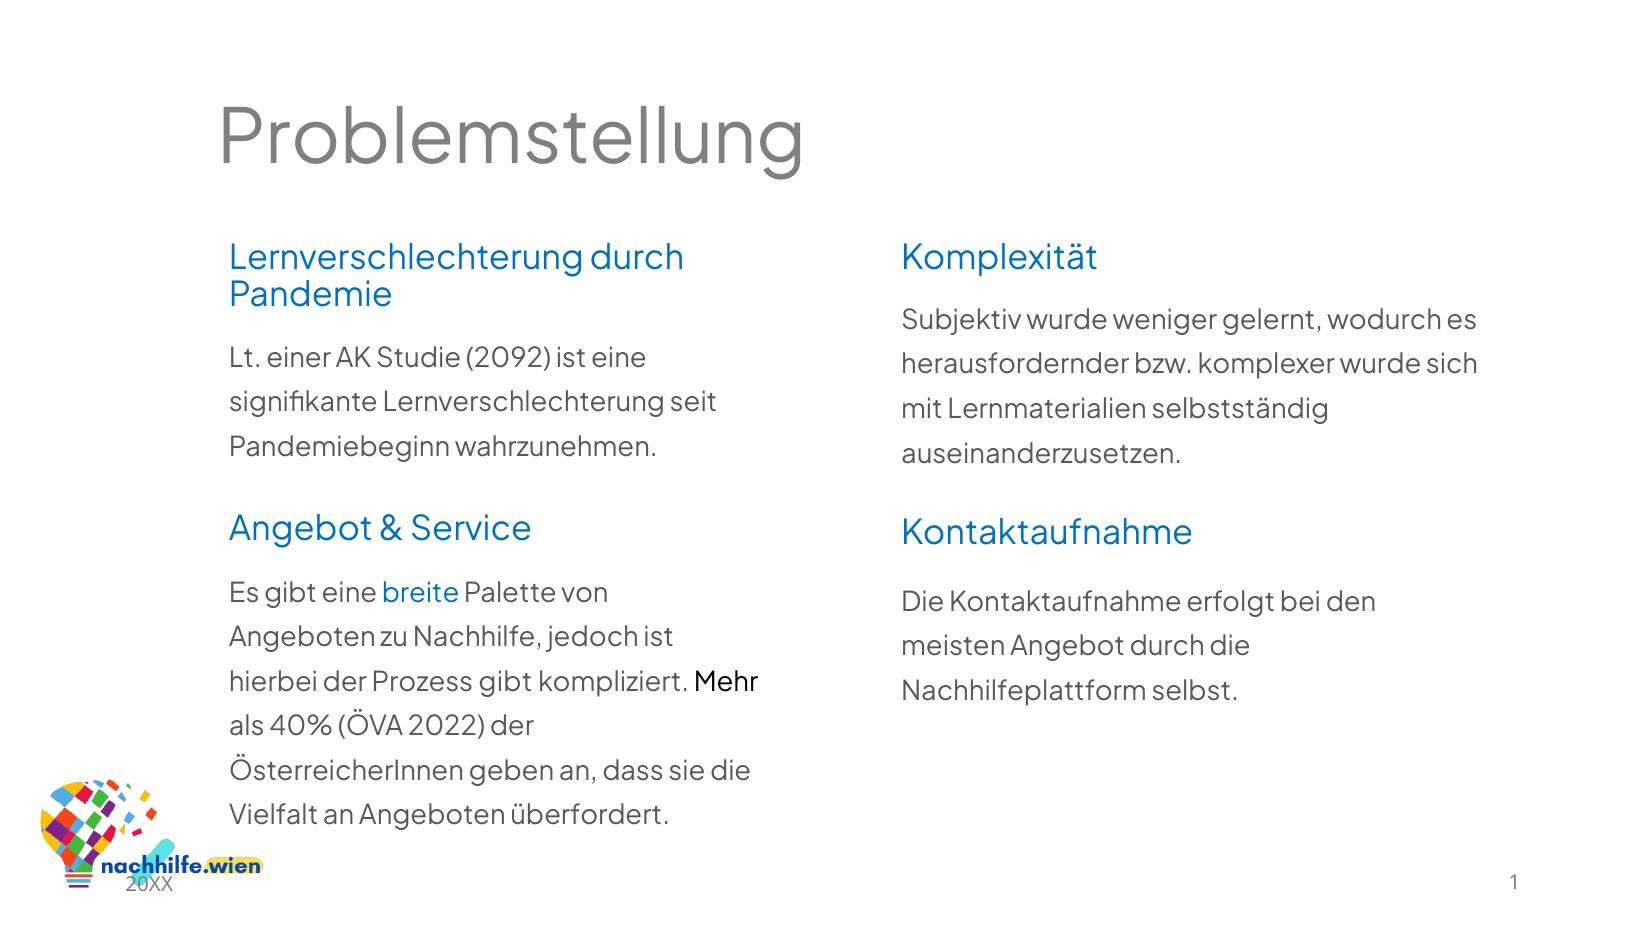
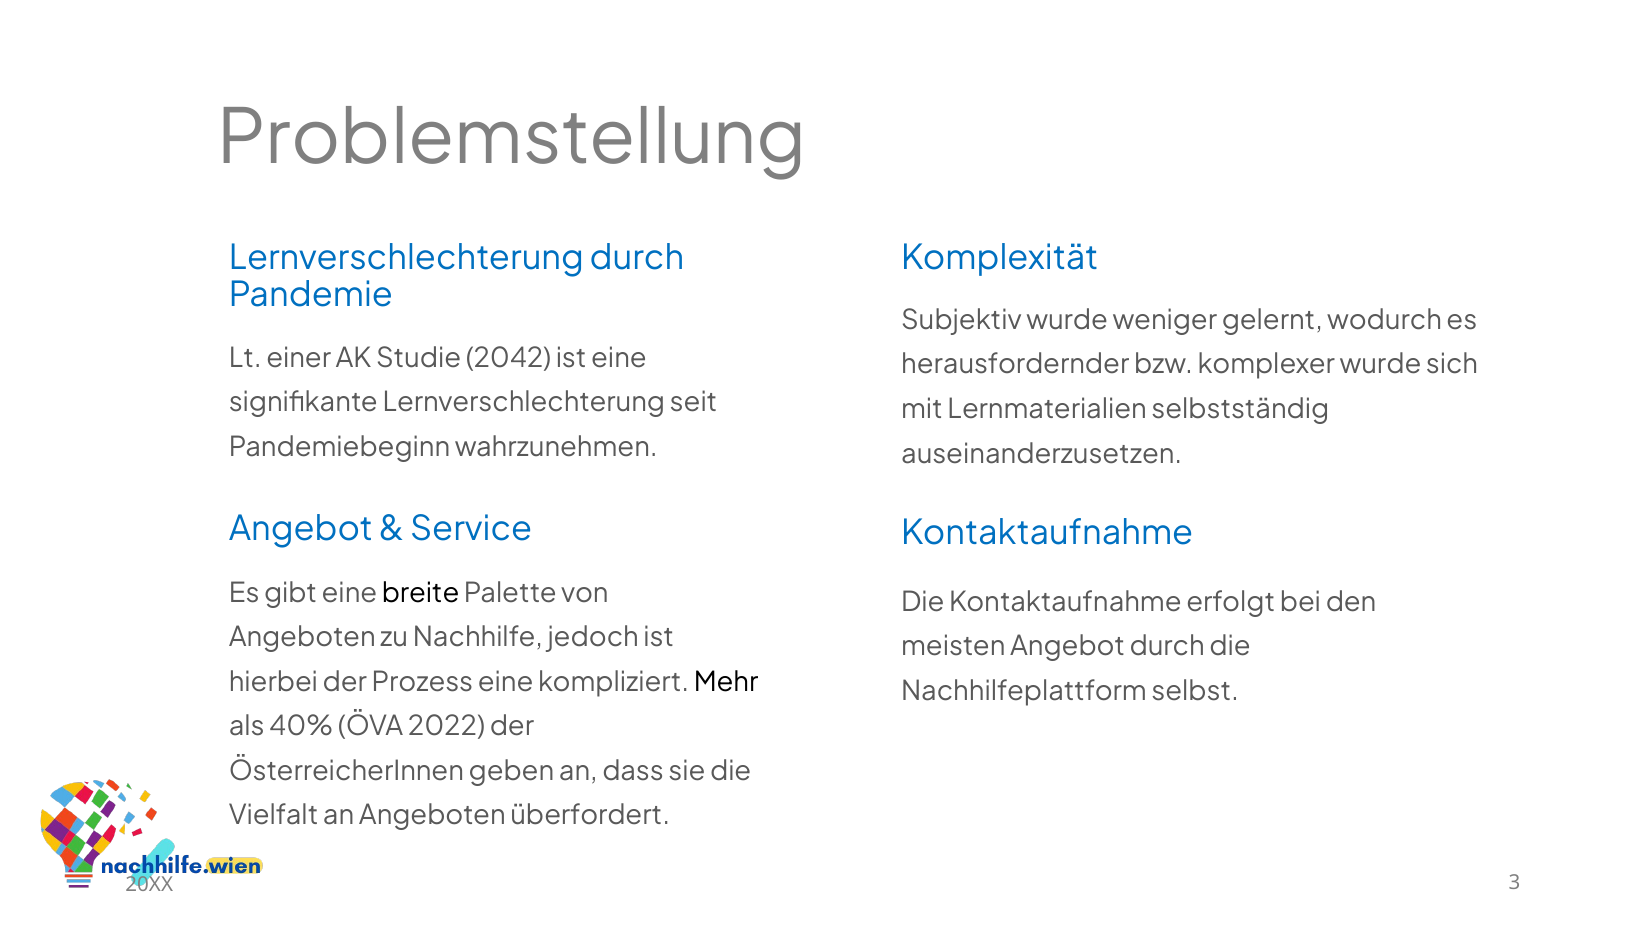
2092: 2092 -> 2042
breite colour: blue -> black
Prozess gibt: gibt -> eine
1: 1 -> 3
